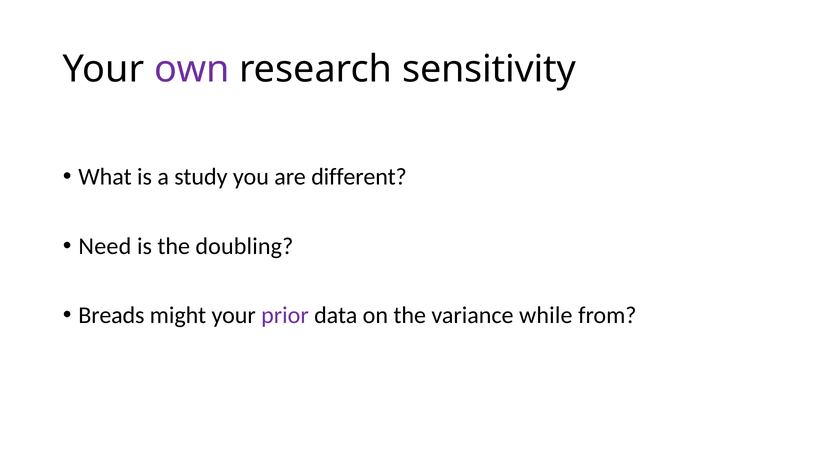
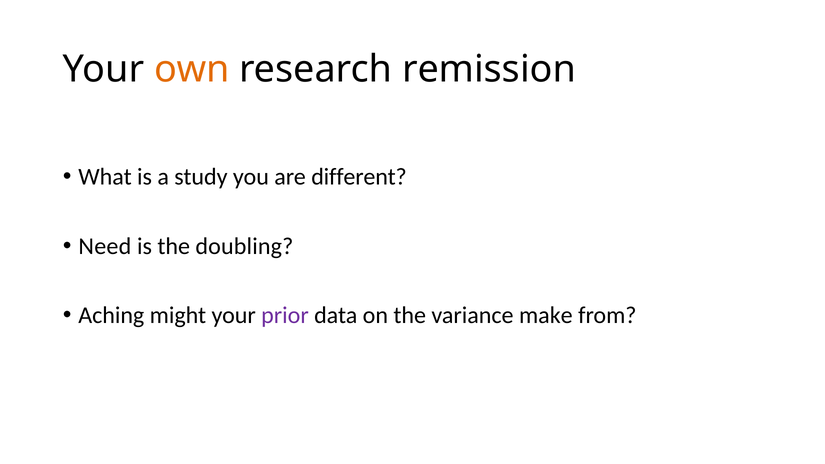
own colour: purple -> orange
sensitivity: sensitivity -> remission
Breads: Breads -> Aching
while: while -> make
